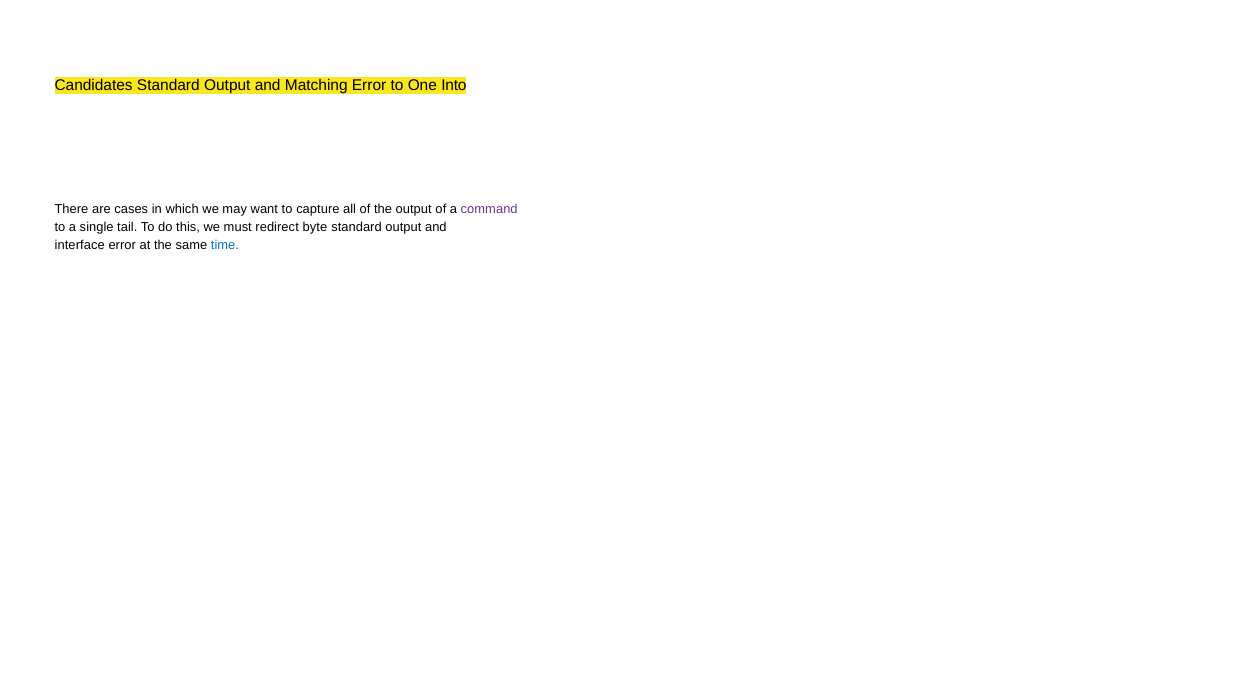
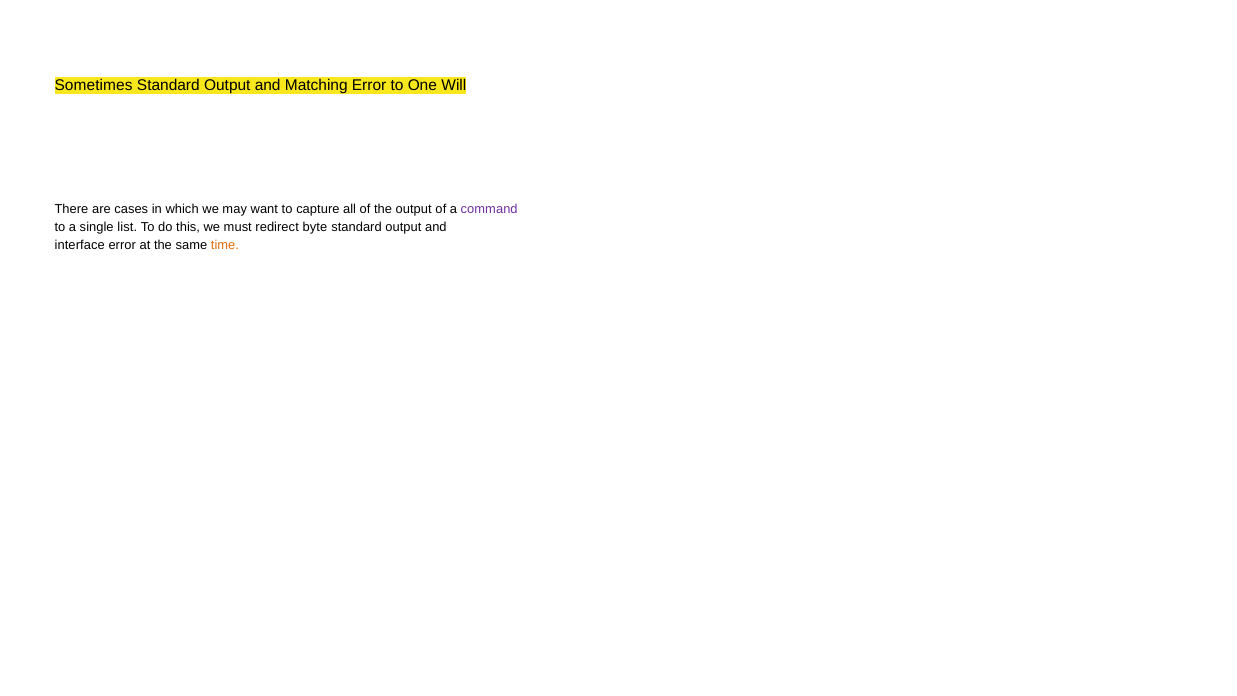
Candidates: Candidates -> Sometimes
Into: Into -> Will
tail: tail -> list
time colour: blue -> orange
